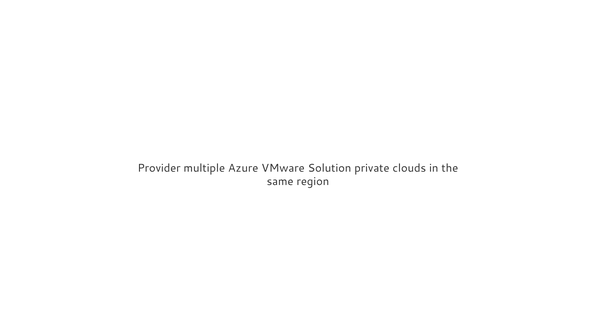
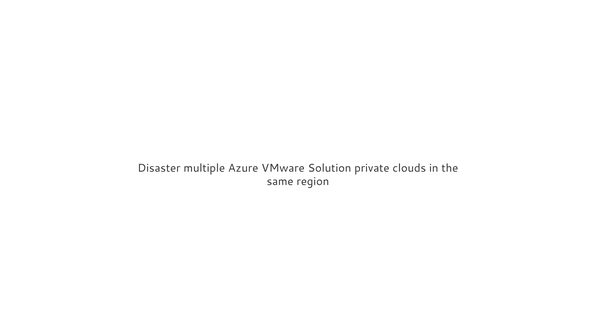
Provider: Provider -> Disaster
